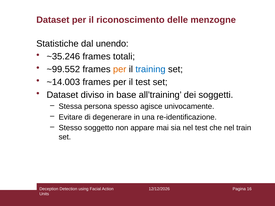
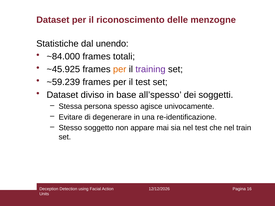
~35.246: ~35.246 -> ~84.000
~99.552: ~99.552 -> ~45.925
training colour: blue -> purple
~14.003: ~14.003 -> ~59.239
all’training: all’training -> all’spesso
